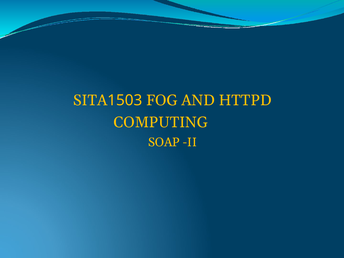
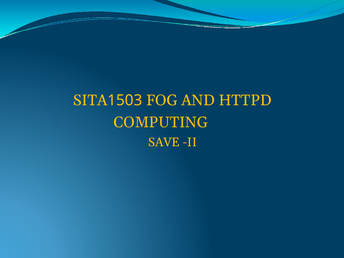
SOAP: SOAP -> SAVE
